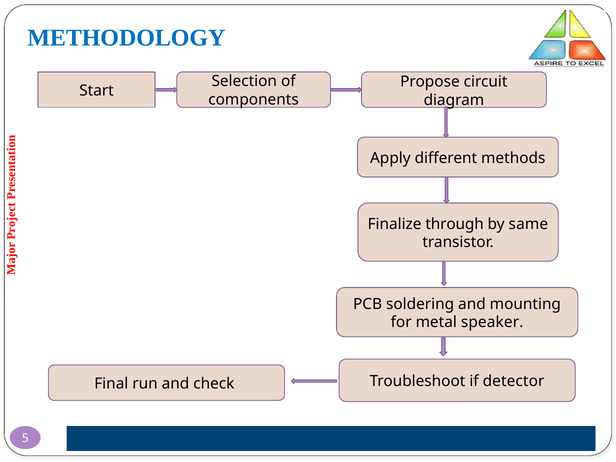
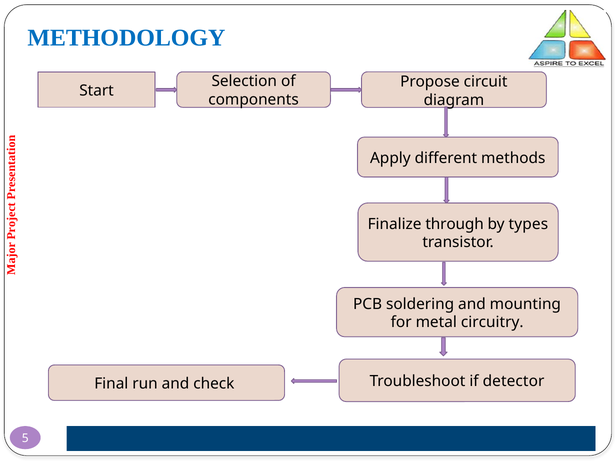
same: same -> types
speaker: speaker -> circuitry
